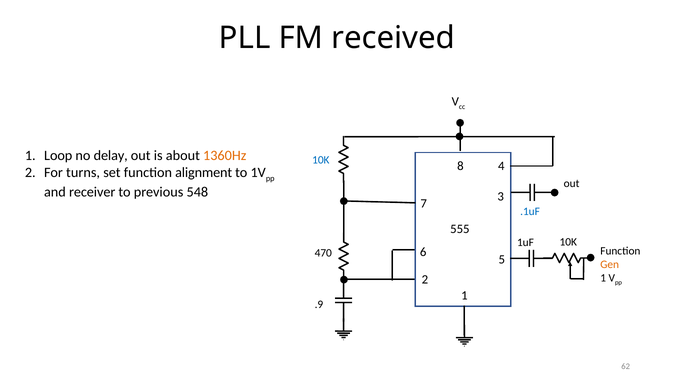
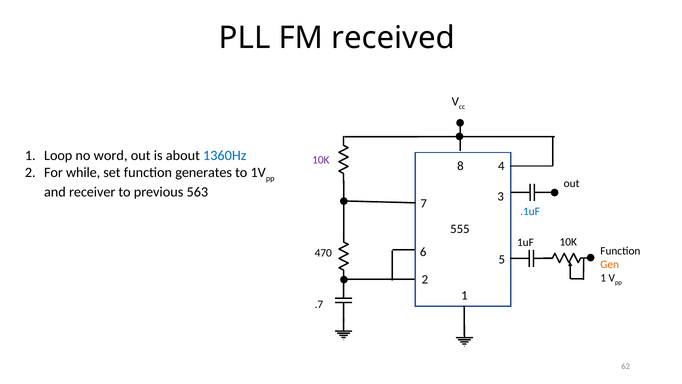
delay: delay -> word
1360Hz colour: orange -> blue
10K at (321, 160) colour: blue -> purple
turns: turns -> while
alignment: alignment -> generates
548: 548 -> 563
.9: .9 -> .7
